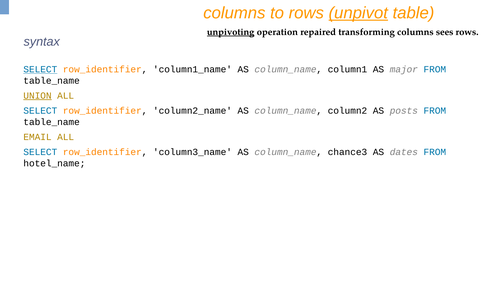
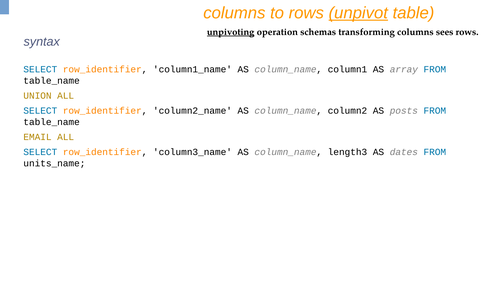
repaired: repaired -> schemas
SELECT at (40, 69) underline: present -> none
major: major -> array
UNION underline: present -> none
chance3: chance3 -> length3
hotel_name: hotel_name -> units_name
